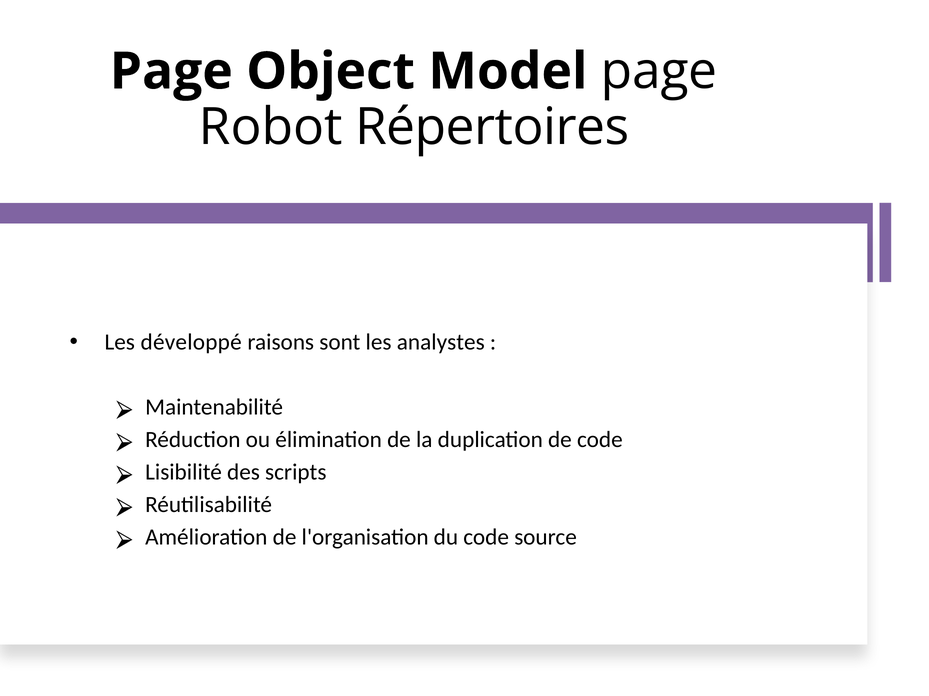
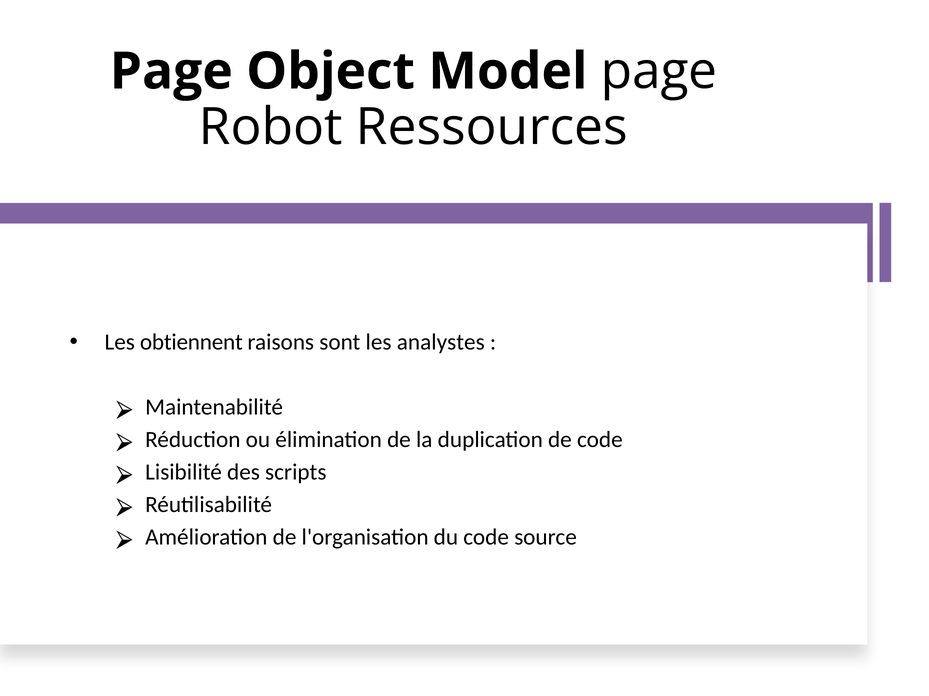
Répertoires: Répertoires -> Ressources
développé: développé -> obtiennent
